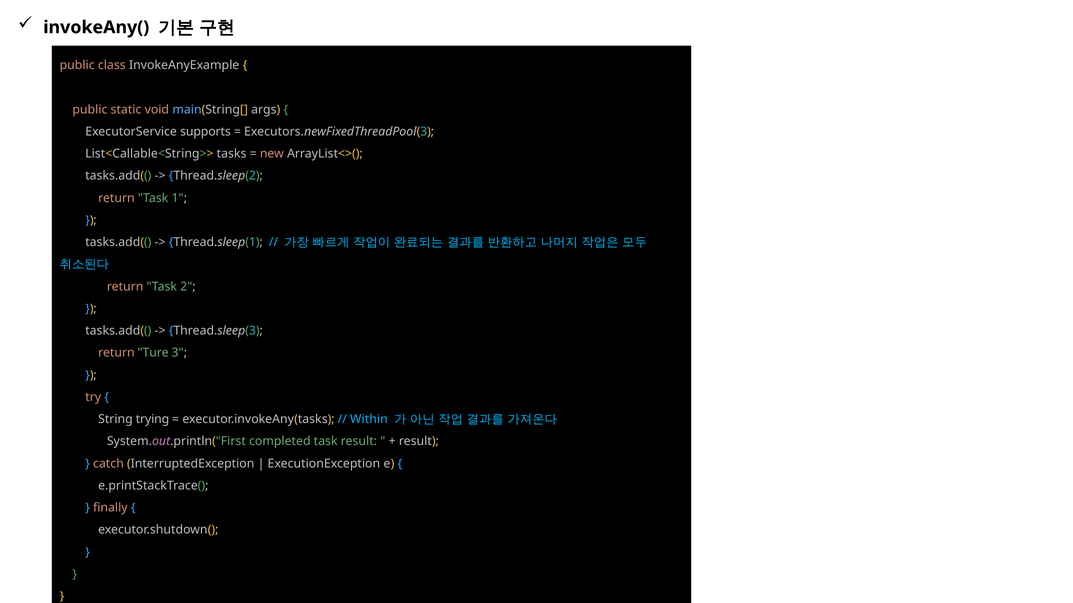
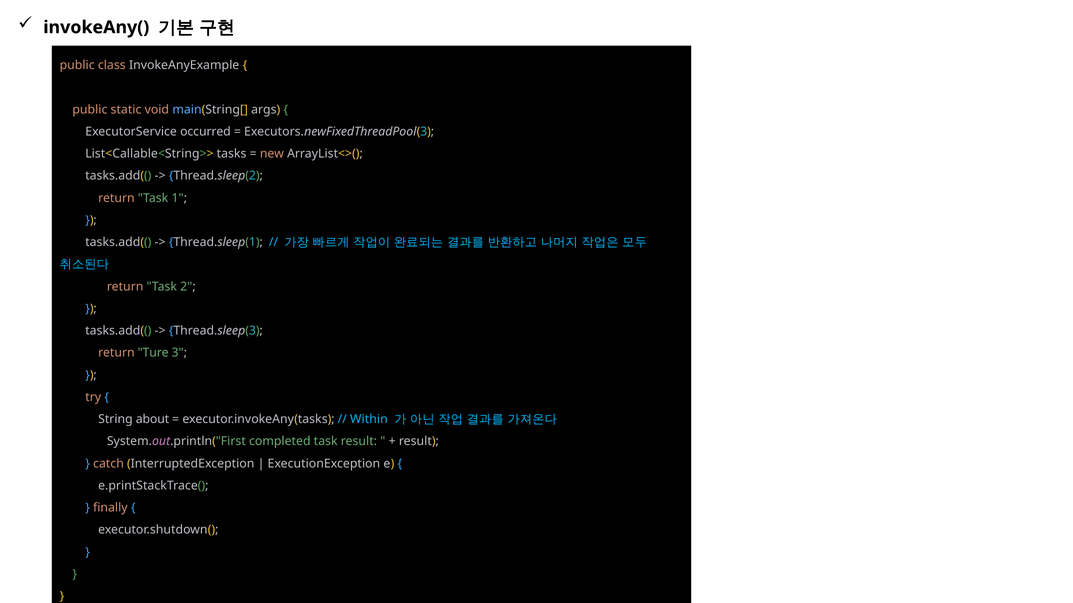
supports: supports -> occurred
trying: trying -> about
